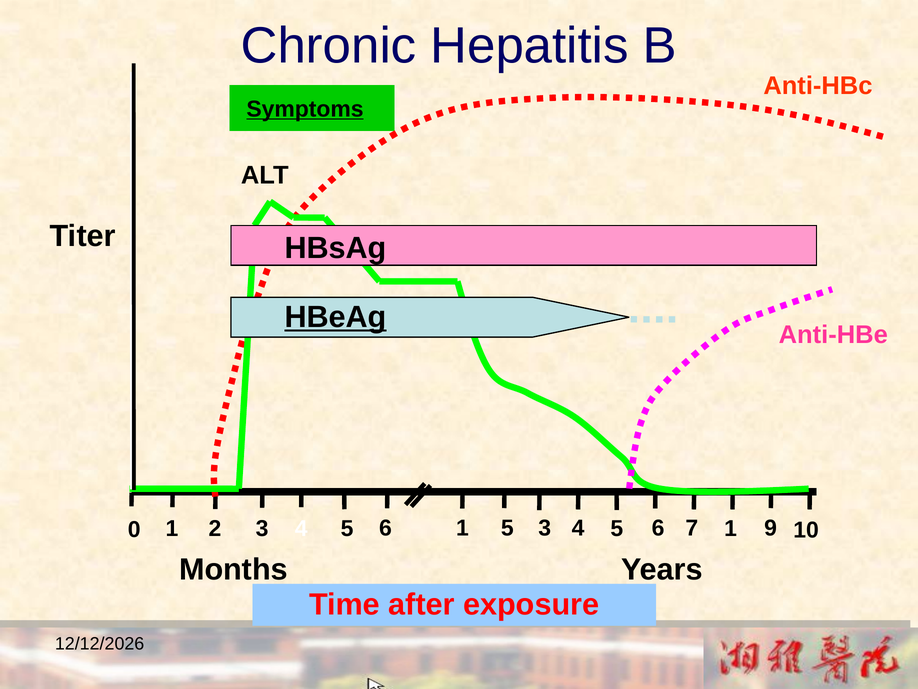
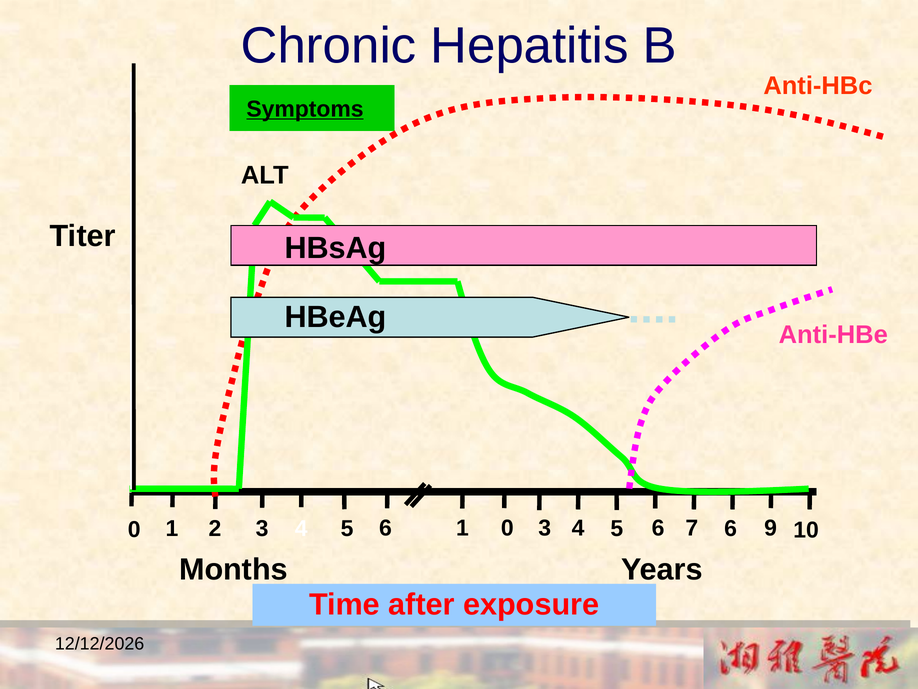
HBeAg underline: present -> none
1 5: 5 -> 0
4 5 1: 1 -> 6
